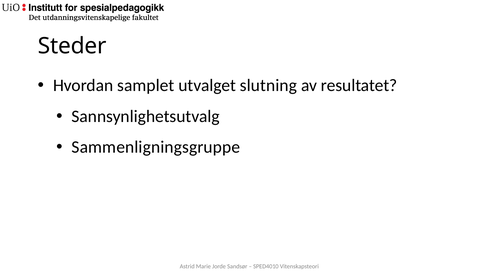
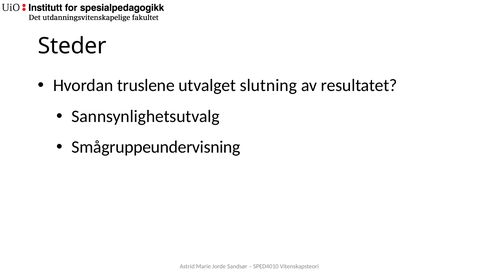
samplet: samplet -> truslene
Sammenligningsgruppe: Sammenligningsgruppe -> Smågruppeundervisning
